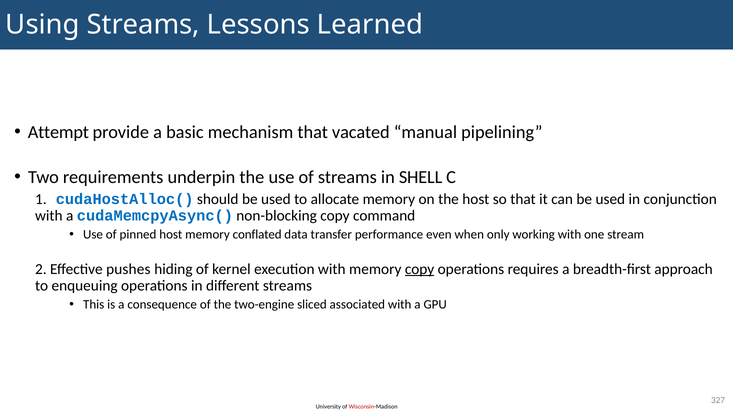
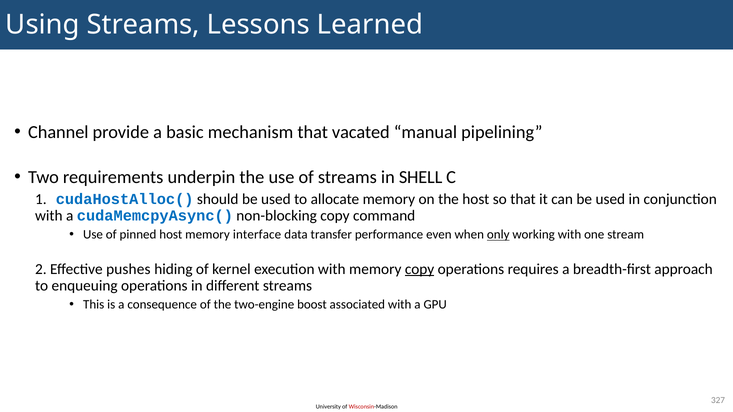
Attempt: Attempt -> Channel
conflated: conflated -> interface
only underline: none -> present
sliced: sliced -> boost
